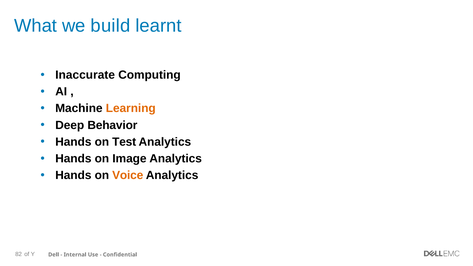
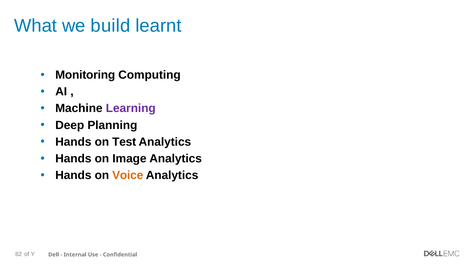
Inaccurate: Inaccurate -> Monitoring
Learning colour: orange -> purple
Behavior: Behavior -> Planning
